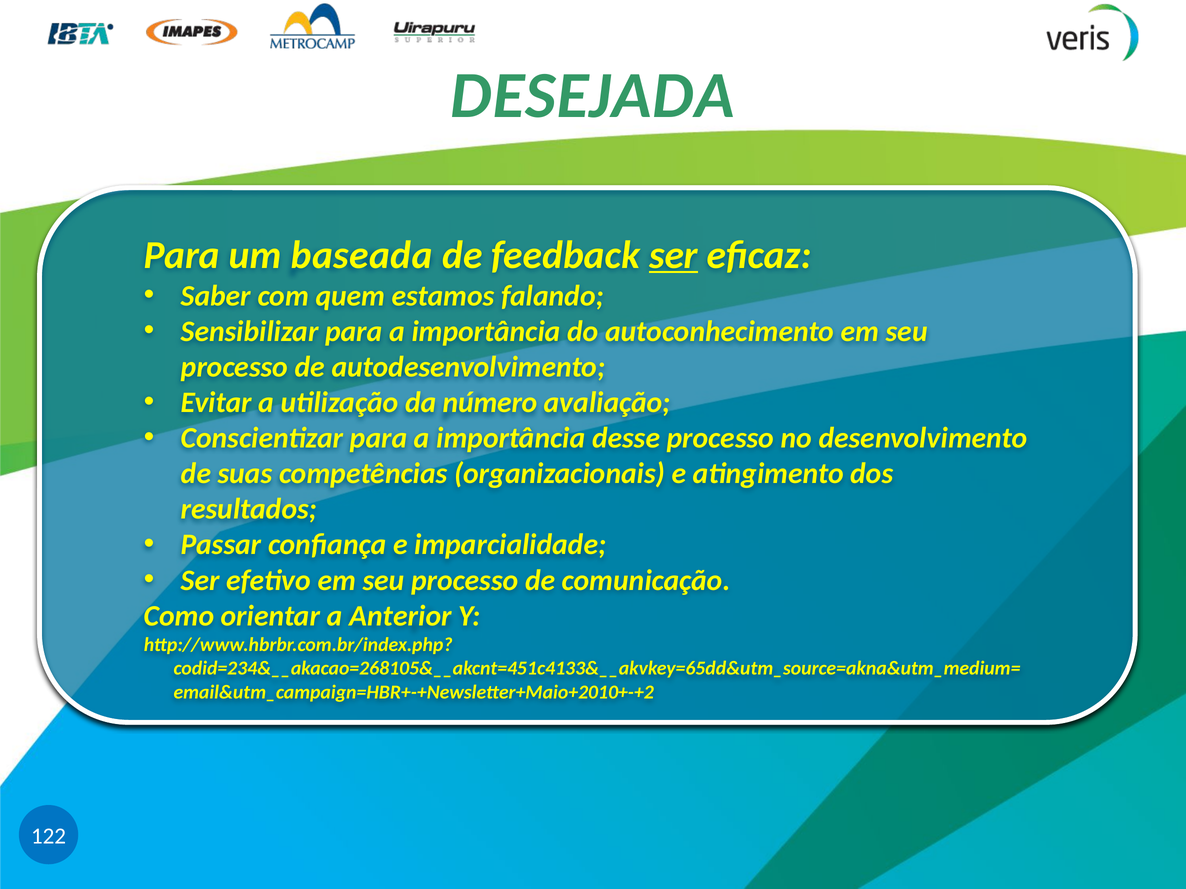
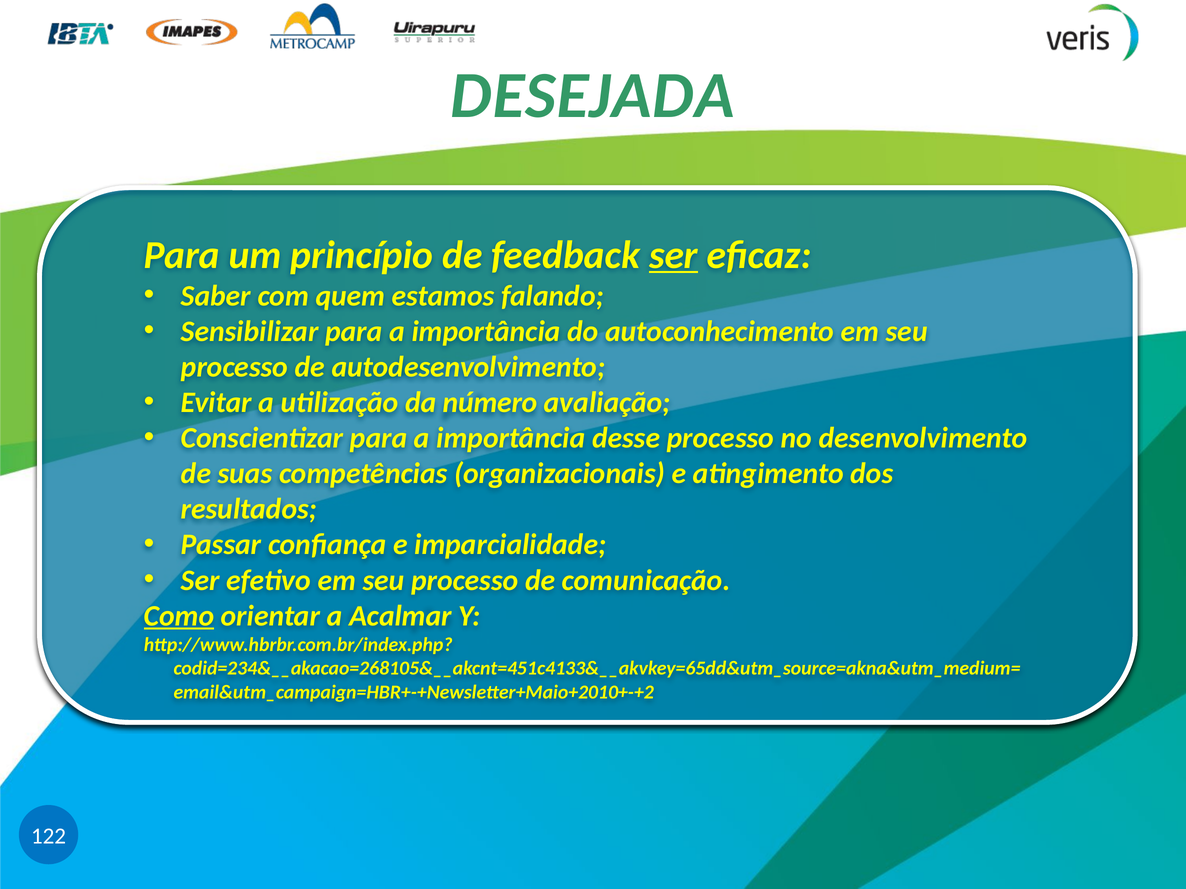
baseada: baseada -> princípio
Como underline: none -> present
Anterior: Anterior -> Acalmar
